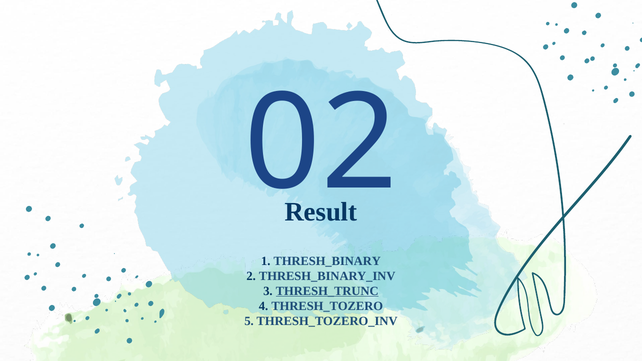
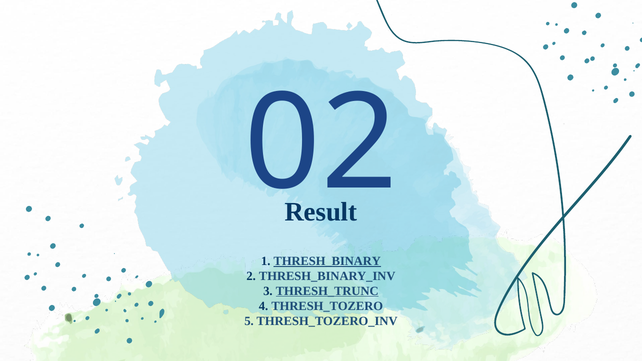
THRESH_BINARY underline: none -> present
